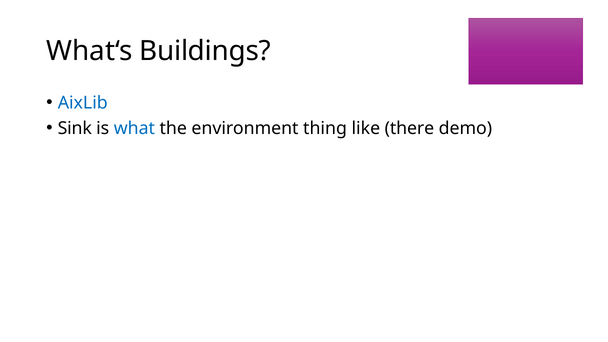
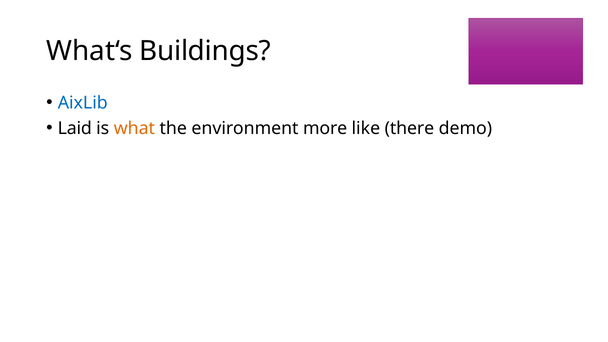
Sink: Sink -> Laid
what colour: blue -> orange
thing: thing -> more
